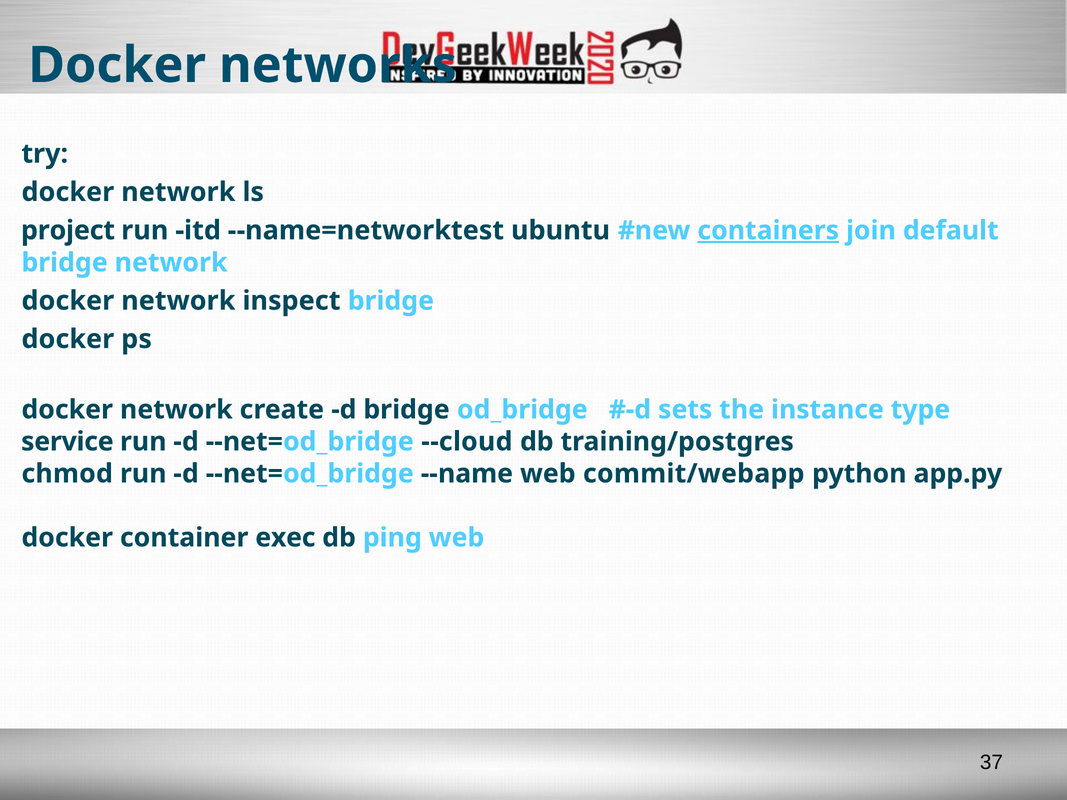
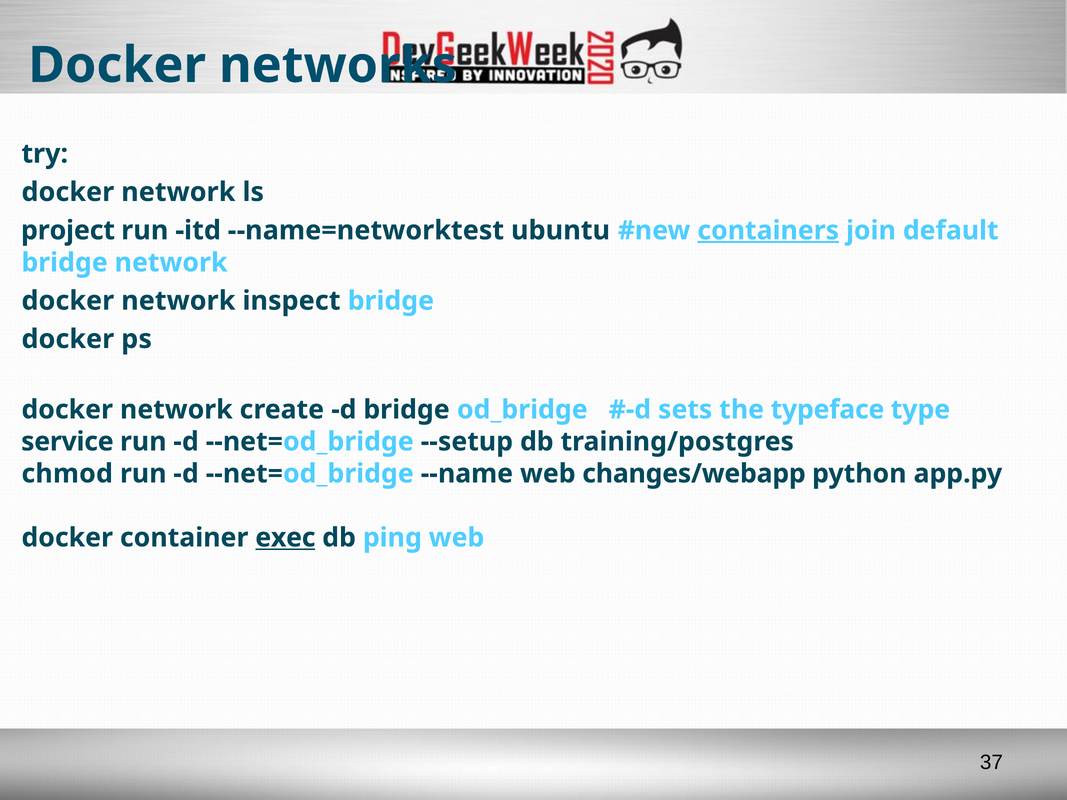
instance: instance -> typeface
--cloud: --cloud -> --setup
commit/webapp: commit/webapp -> changes/webapp
exec underline: none -> present
